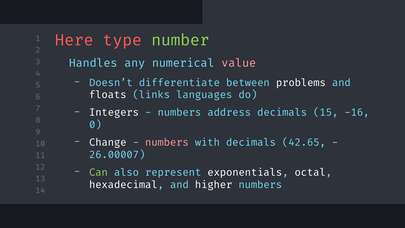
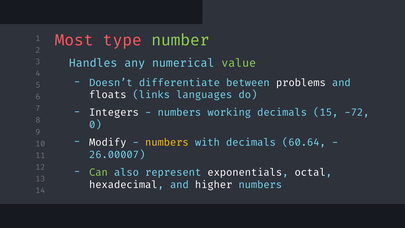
Here: Here -> Most
value colour: pink -> light green
address: address -> working
-16: -16 -> -72
Change: Change -> Modify
numbers at (167, 142) colour: pink -> yellow
42.65: 42.65 -> 60.64
